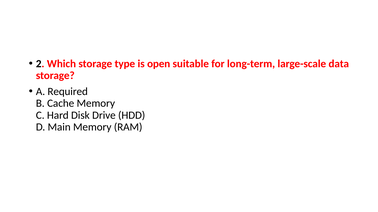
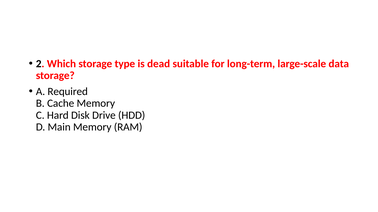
open: open -> dead
